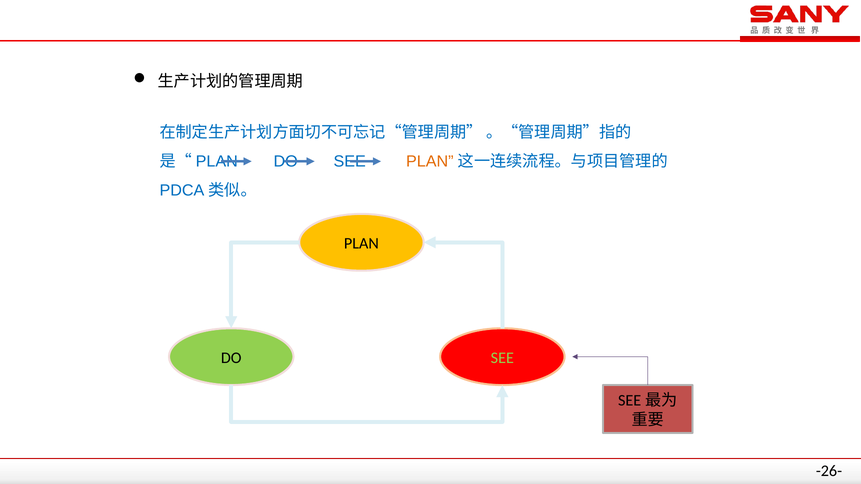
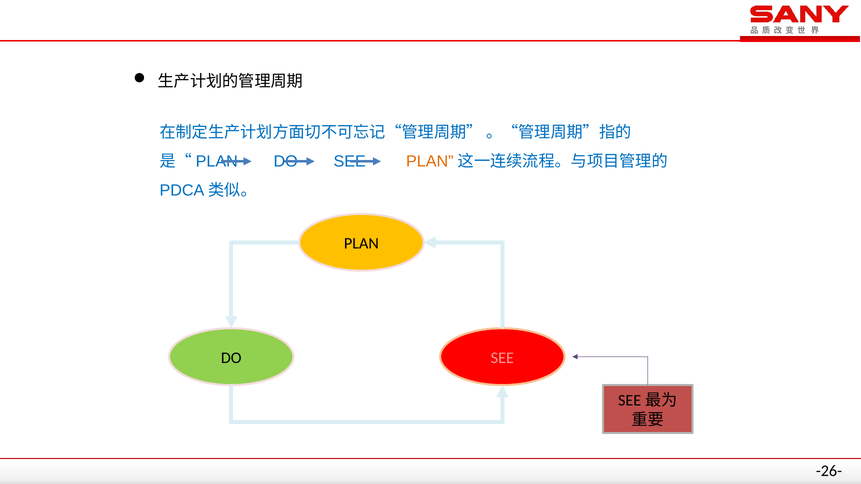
SEE at (502, 358) colour: light green -> pink
